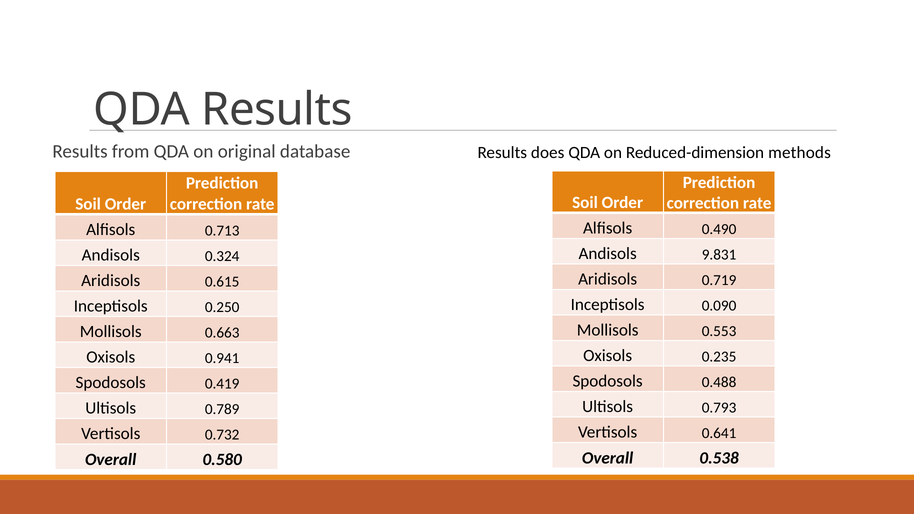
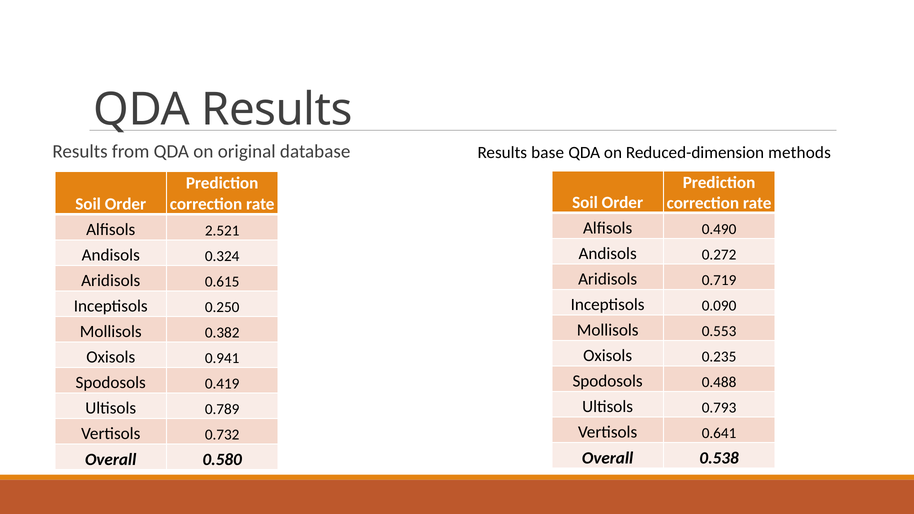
does: does -> base
0.713: 0.713 -> 2.521
9.831: 9.831 -> 0.272
0.663: 0.663 -> 0.382
